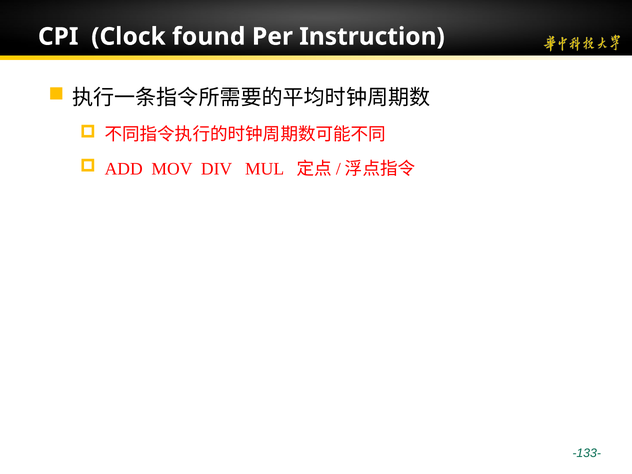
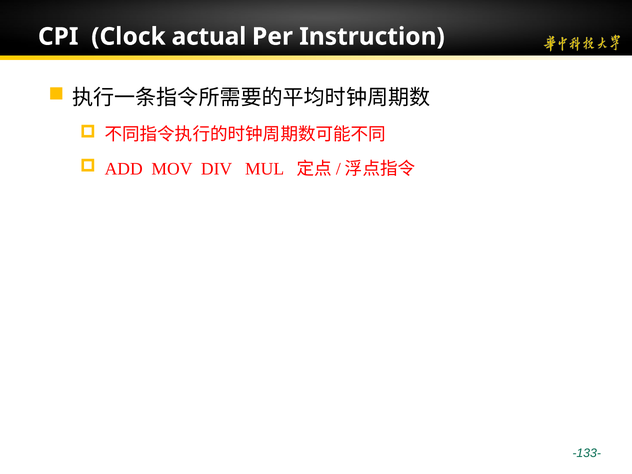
found: found -> actual
